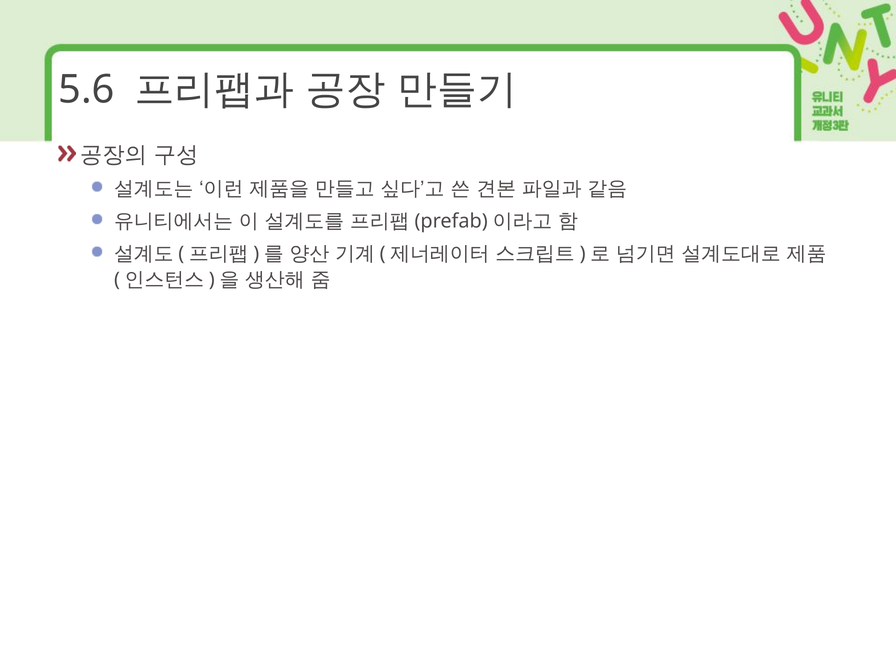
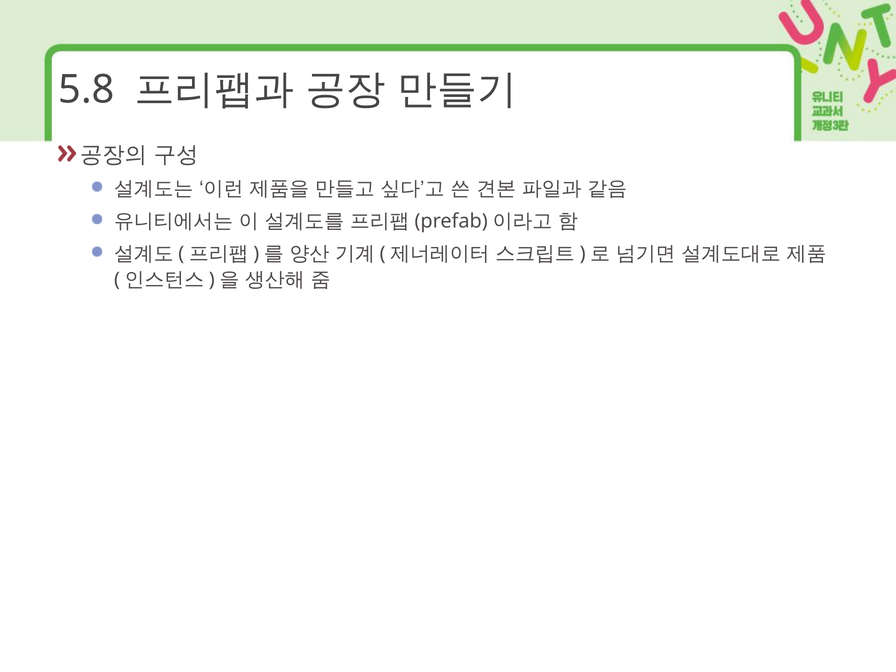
5.6: 5.6 -> 5.8
